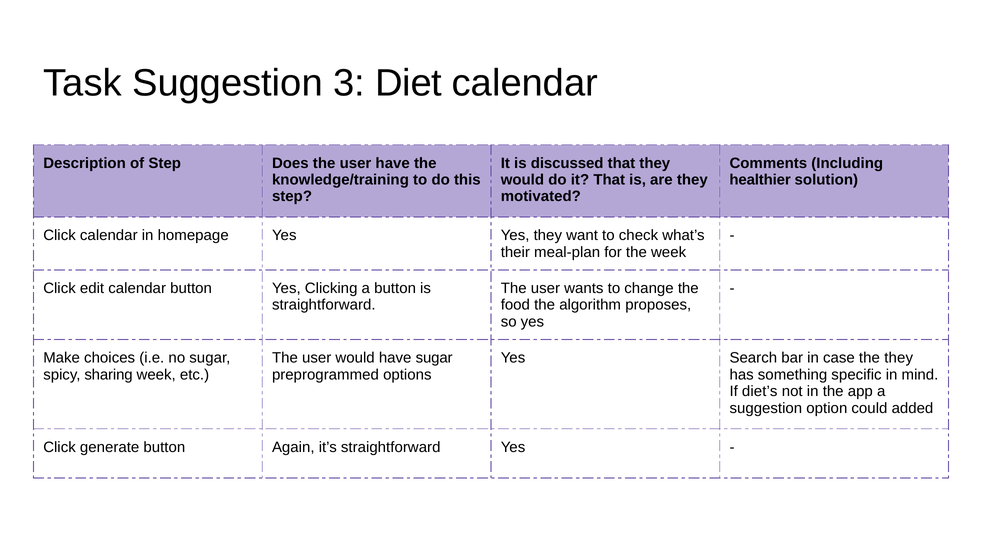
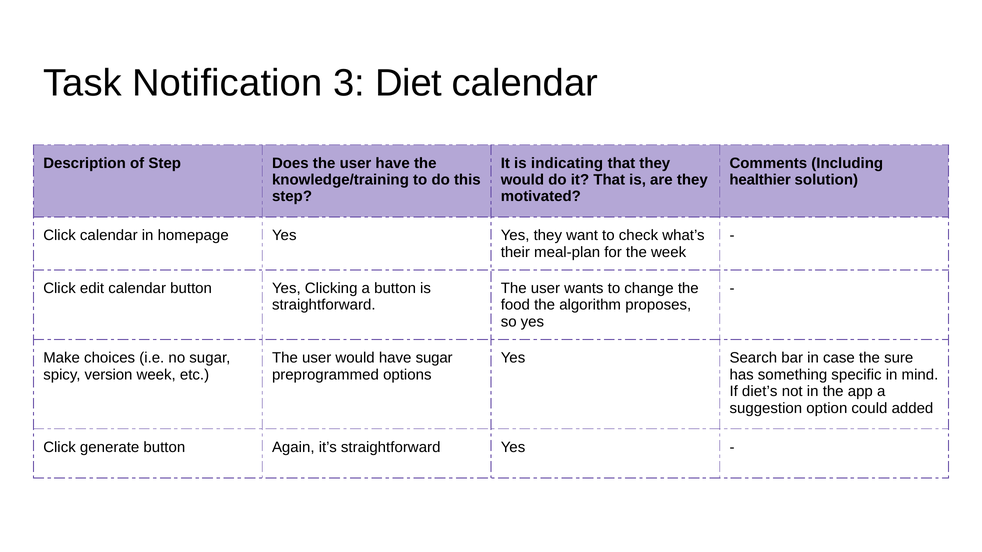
Task Suggestion: Suggestion -> Notification
discussed: discussed -> indicating
the they: they -> sure
sharing: sharing -> version
